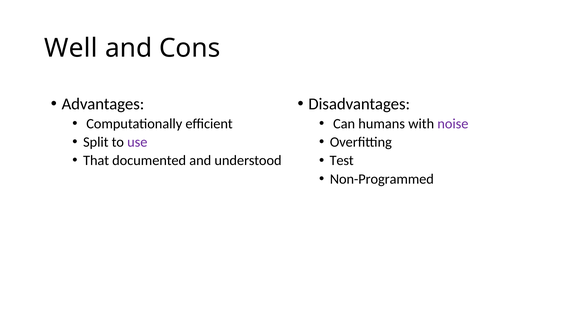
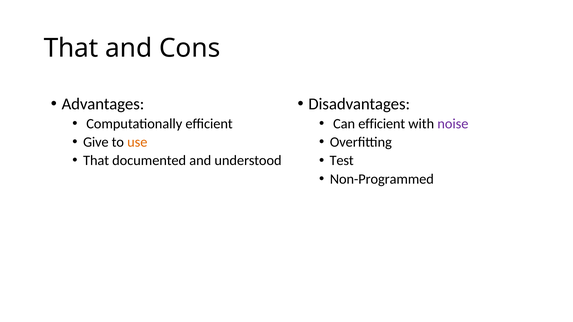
Well at (71, 48): Well -> That
Can humans: humans -> efficient
Split: Split -> Give
use colour: purple -> orange
